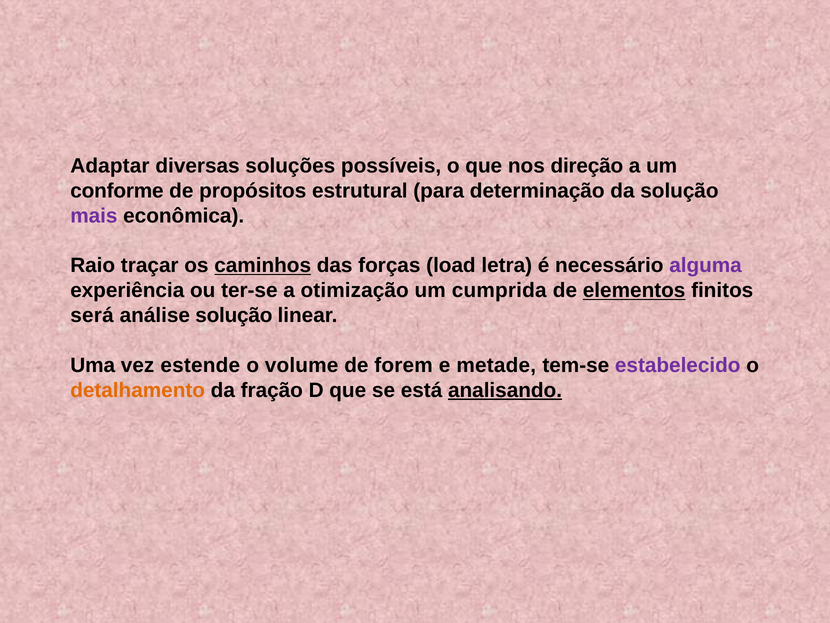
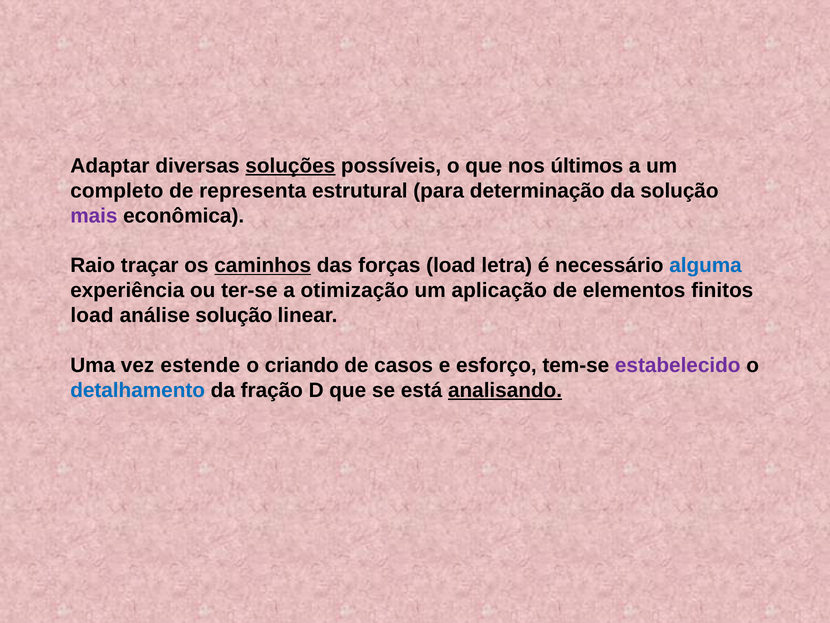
soluções underline: none -> present
direção: direção -> últimos
conforme: conforme -> completo
propósitos: propósitos -> representa
alguma colour: purple -> blue
cumprida: cumprida -> aplicação
elementos underline: present -> none
será at (92, 315): será -> load
volume: volume -> criando
forem: forem -> casos
metade: metade -> esforço
detalhamento colour: orange -> blue
